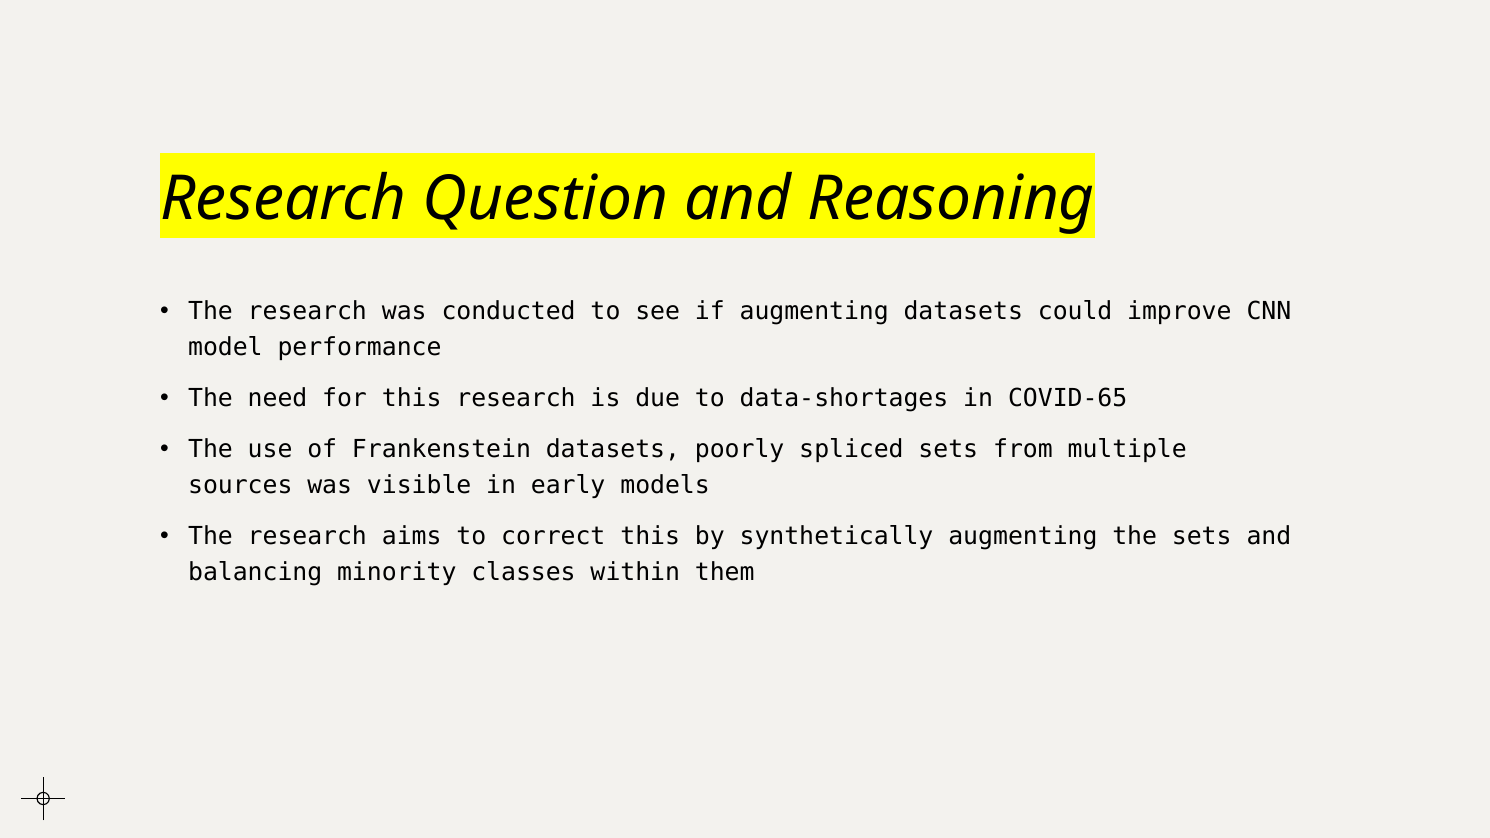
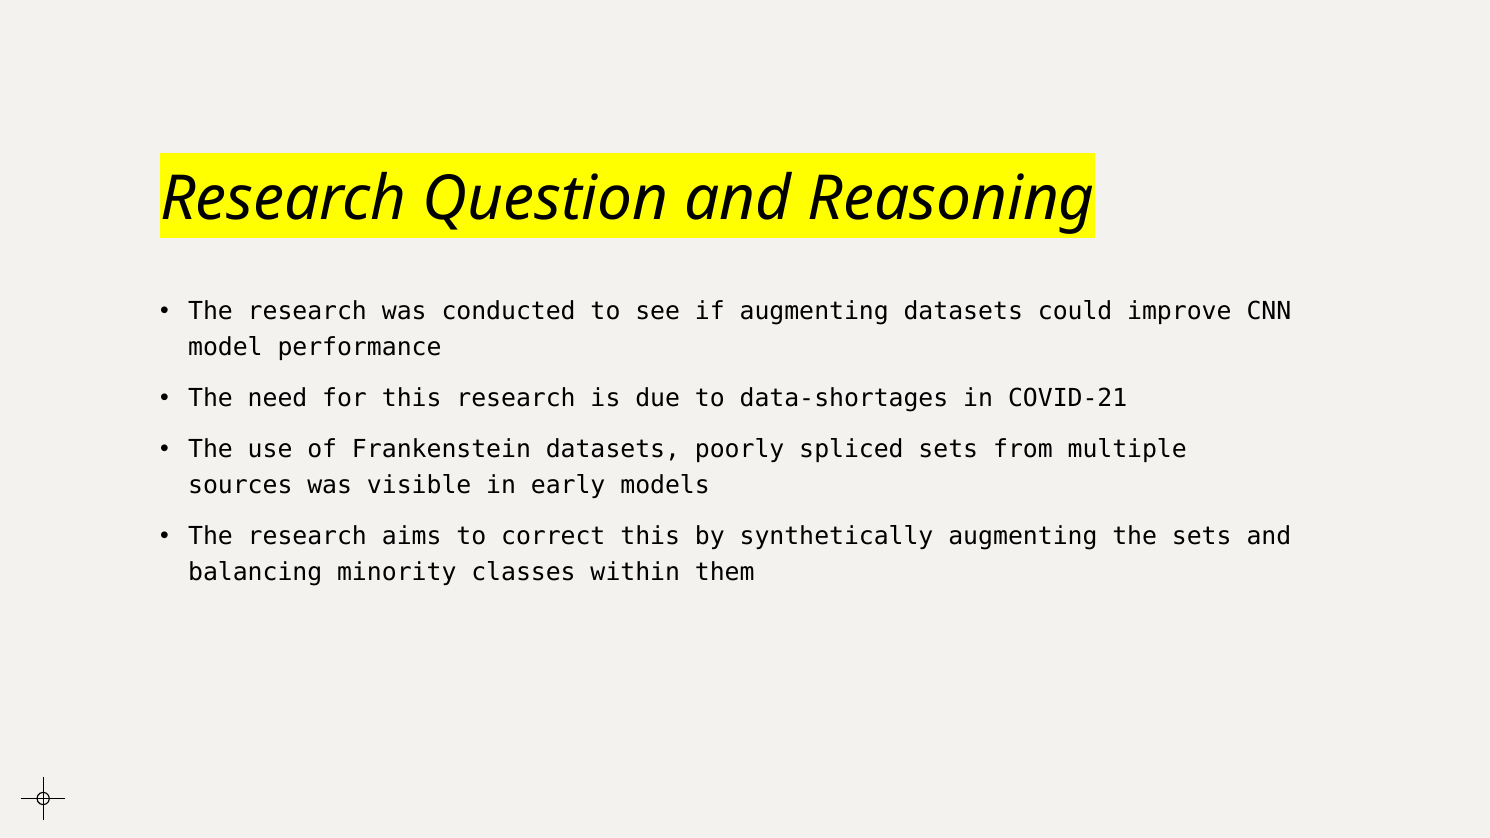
COVID-65: COVID-65 -> COVID-21
